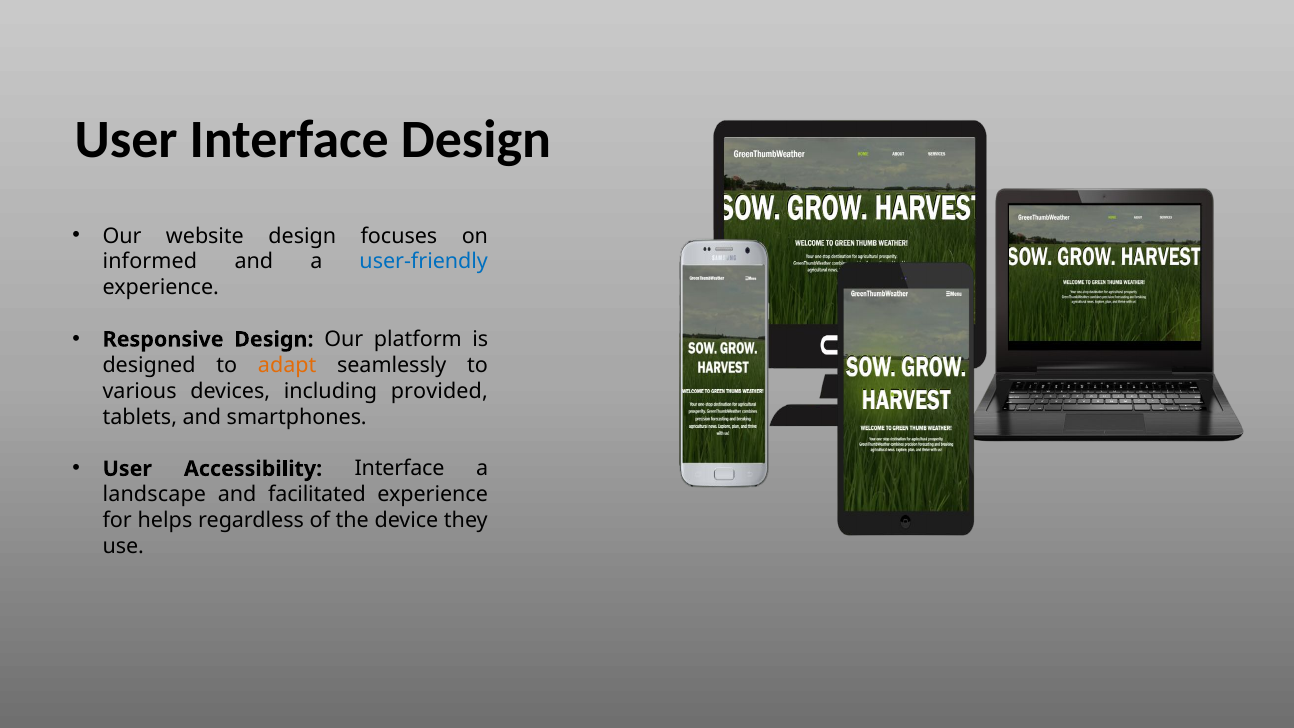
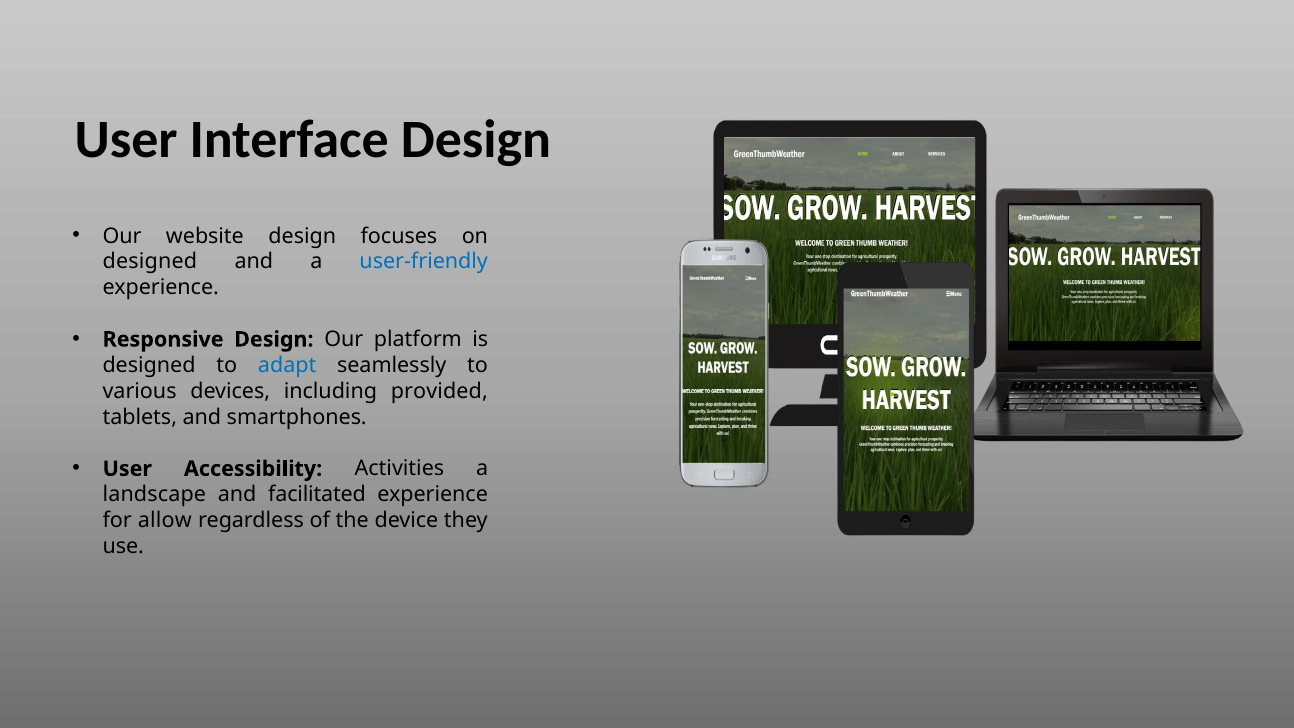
informed at (150, 262): informed -> designed
adapt colour: orange -> blue
Accessibility Interface: Interface -> Activities
helps: helps -> allow
